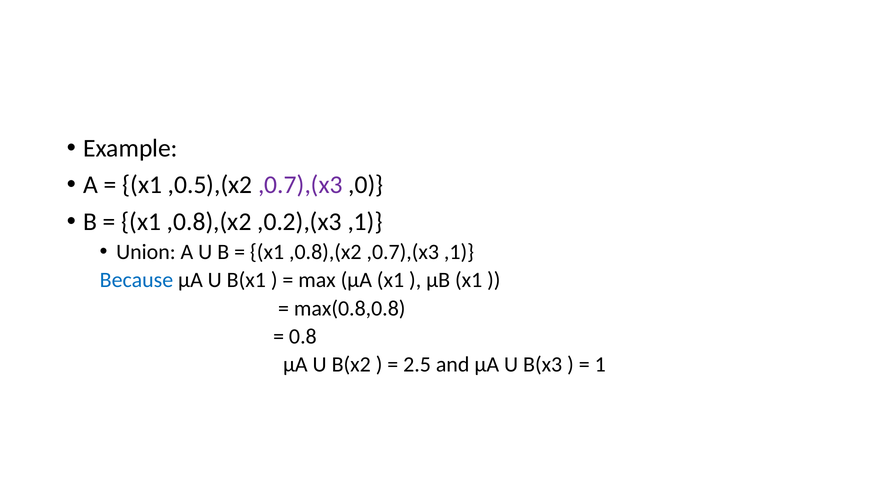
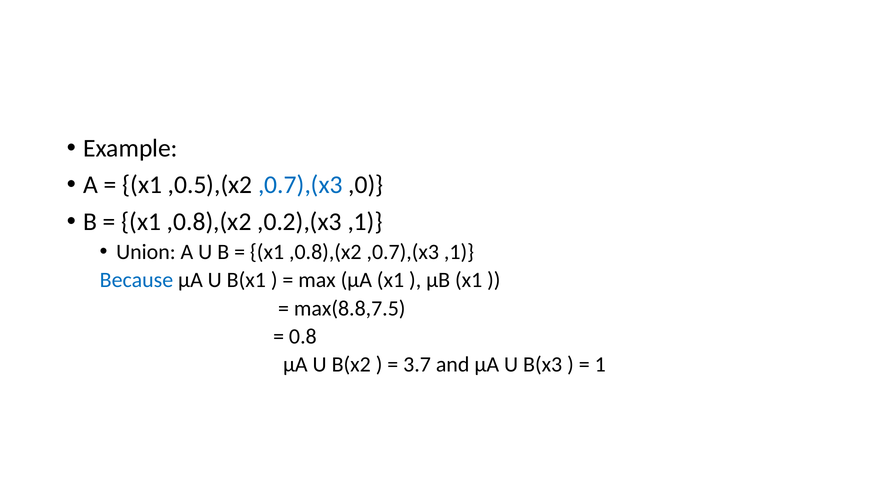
,0.7),(x3 at (300, 185) colour: purple -> blue
max(0.8,0.8: max(0.8,0.8 -> max(8.8,7.5
2.5: 2.5 -> 3.7
